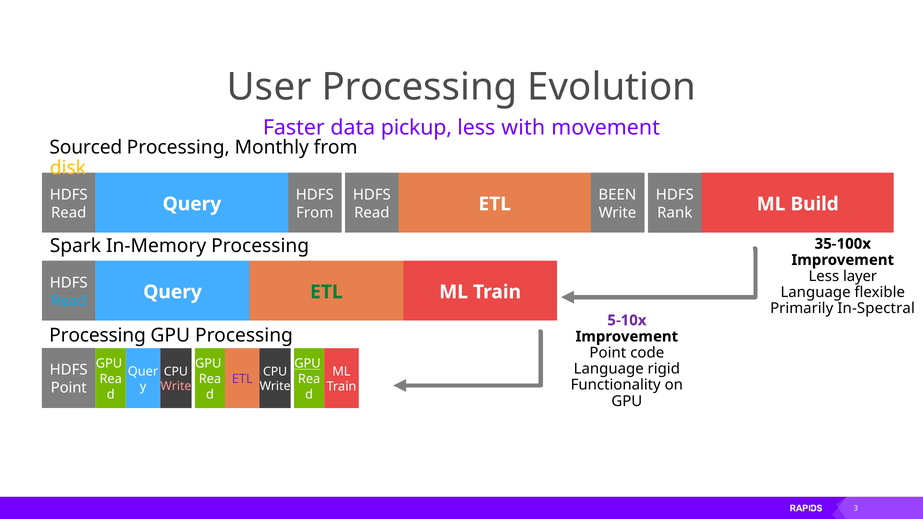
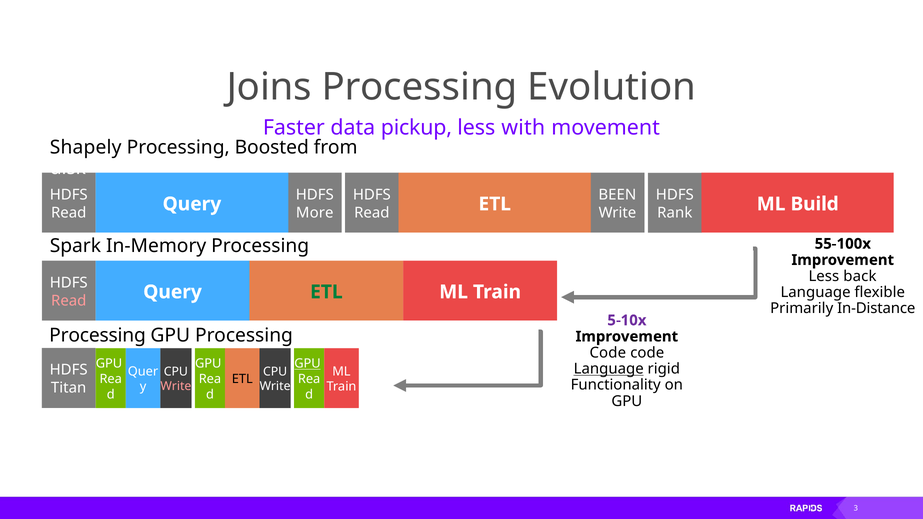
User: User -> Joins
Sourced: Sourced -> Shapely
Monthly: Monthly -> Boosted
disk colour: yellow -> white
From at (315, 213): From -> More
35-100x: 35-100x -> 55-100x
layer: layer -> back
Read at (69, 301) colour: light blue -> pink
In-Spectral: In-Spectral -> In-Distance
Point at (608, 353): Point -> Code
Language at (609, 369) underline: none -> present
ETL at (242, 379) colour: purple -> black
Point at (69, 388): Point -> Titan
